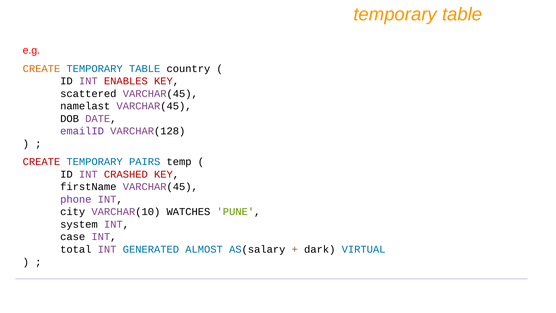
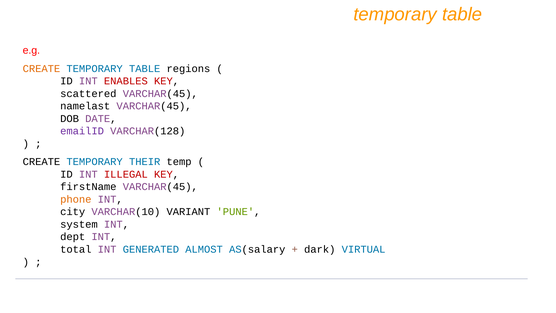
country: country -> regions
CREATE at (41, 162) colour: red -> black
PAIRS: PAIRS -> THEIR
CRASHED: CRASHED -> ILLEGAL
phone colour: purple -> orange
WATCHES: WATCHES -> VARIANT
case: case -> dept
